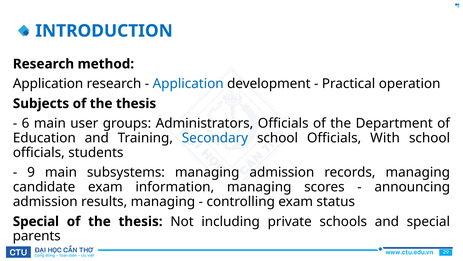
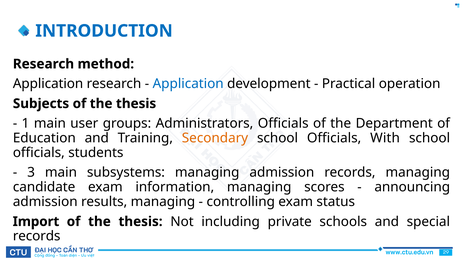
6: 6 -> 1
Secondary colour: blue -> orange
9: 9 -> 3
Special at (36, 221): Special -> Import
parents at (37, 236): parents -> records
